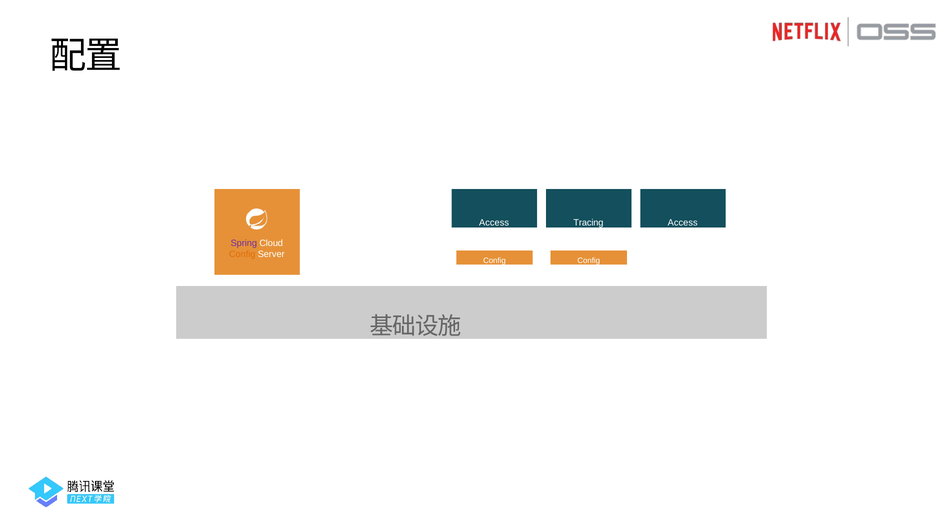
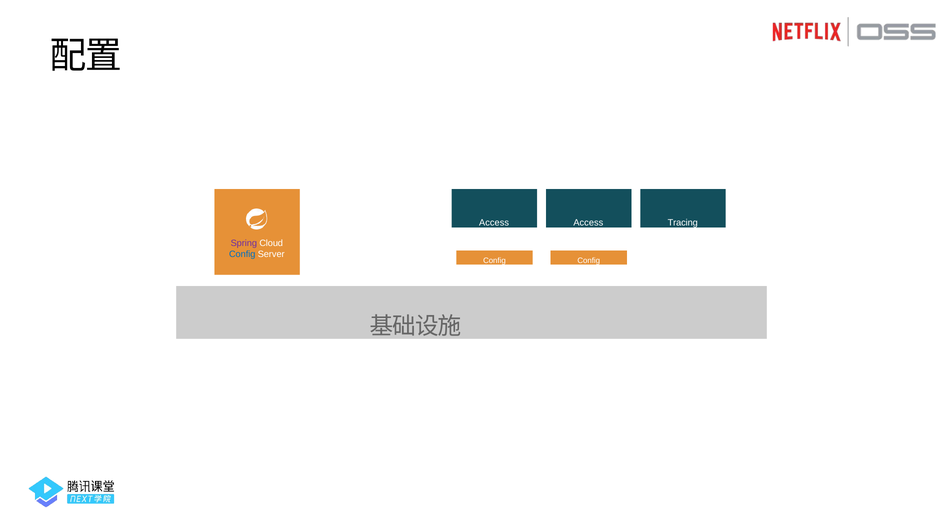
Tracing at (588, 223): Tracing -> Access
Access at (683, 223): Access -> Tracing
Config at (242, 255) colour: orange -> blue
